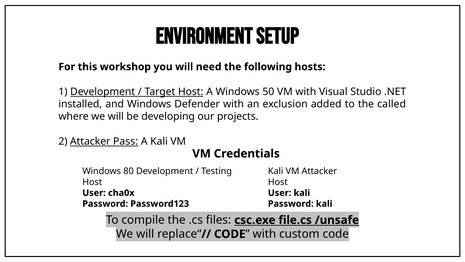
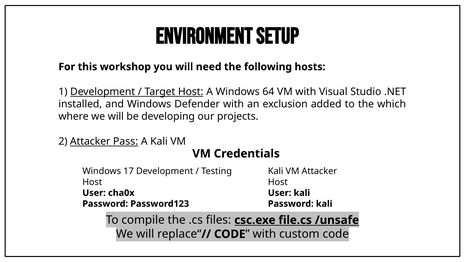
50: 50 -> 64
called: called -> which
80: 80 -> 17
